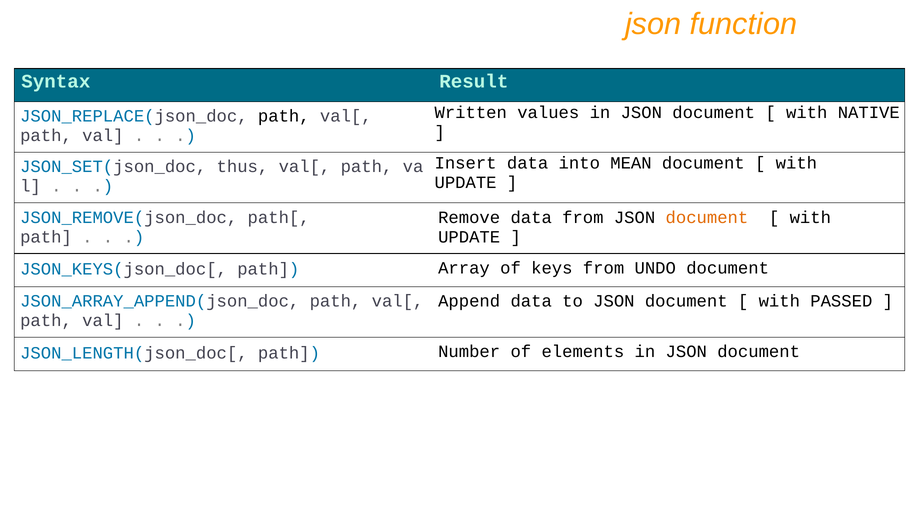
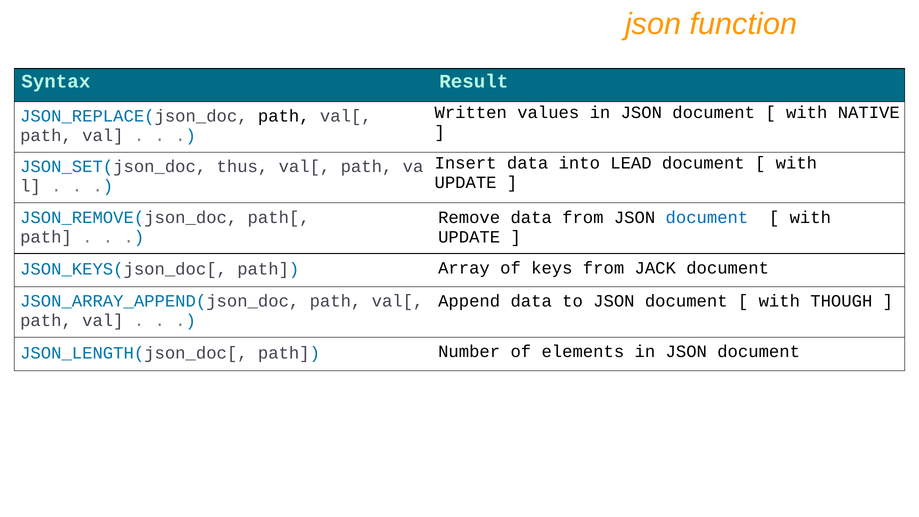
MEAN: MEAN -> LEAD
document at (707, 217) colour: orange -> blue
UNDO: UNDO -> JACK
PASSED: PASSED -> THOUGH
